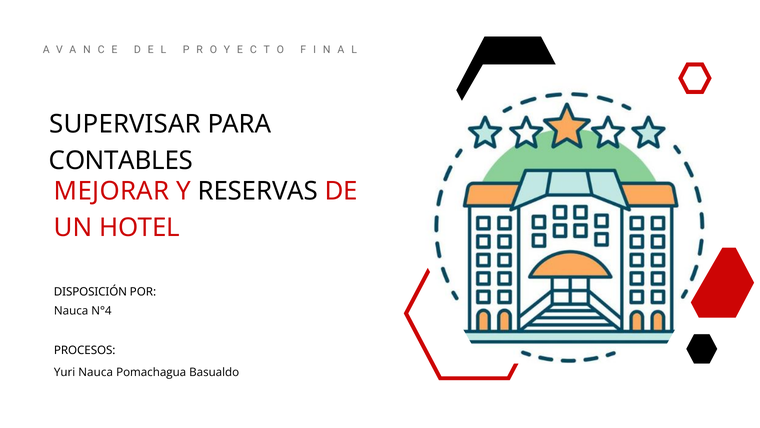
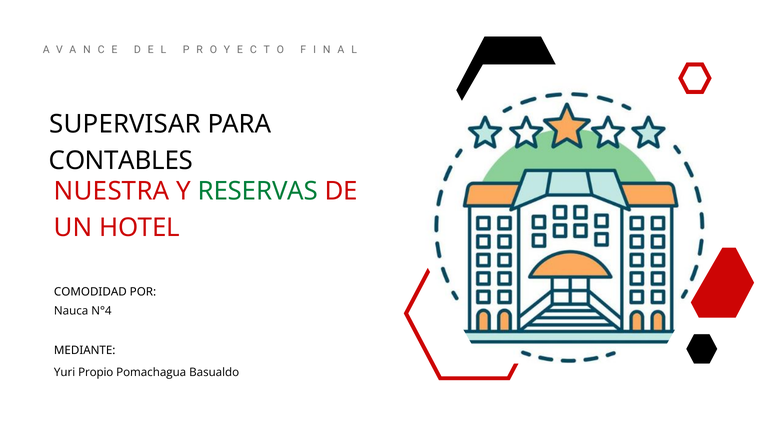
MEJORAR: MEJORAR -> NUESTRA
RESERVAS colour: black -> green
DISPOSICIÓN: DISPOSICIÓN -> COMODIDAD
PROCESOS: PROCESOS -> MEDIANTE
Yuri Nauca: Nauca -> Propio
